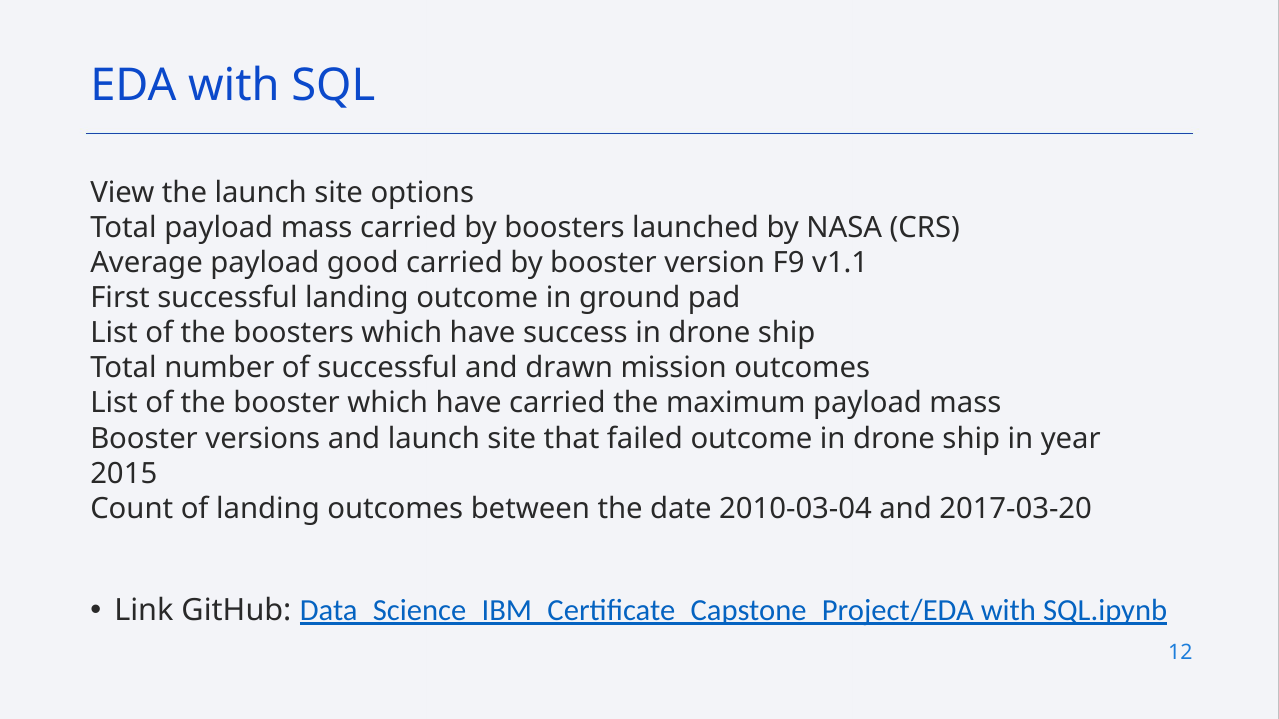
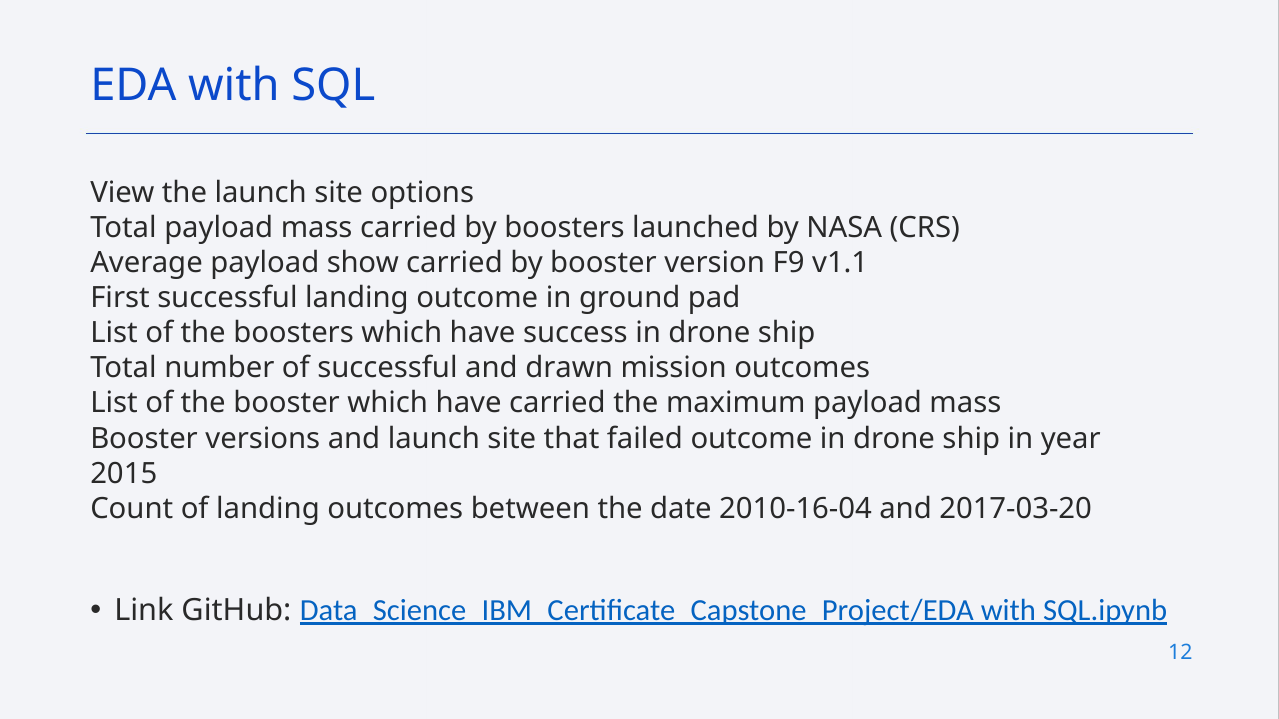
good: good -> show
2010-03-04: 2010-03-04 -> 2010-16-04
